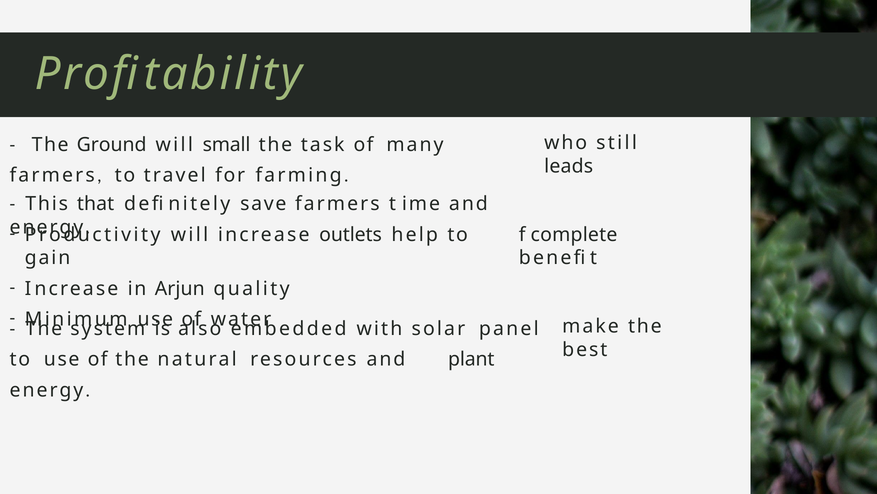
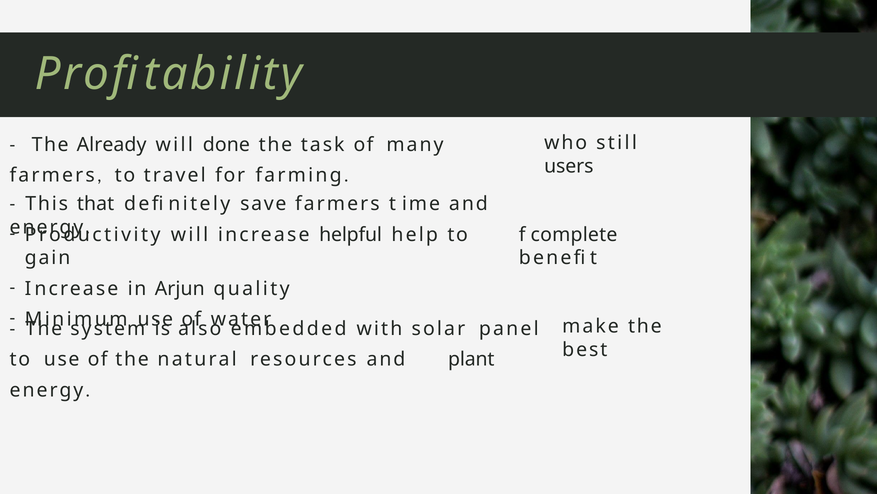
Ground: Ground -> Already
small: small -> done
leads: leads -> users
outlets: outlets -> helpful
